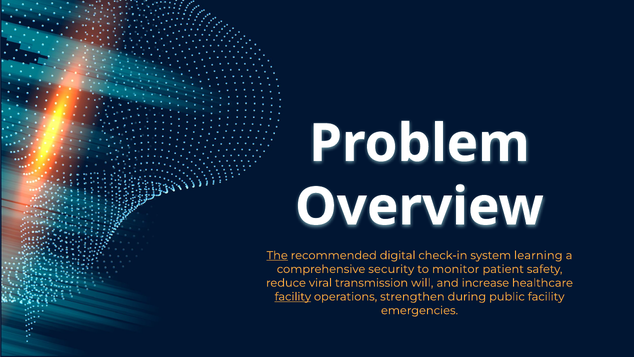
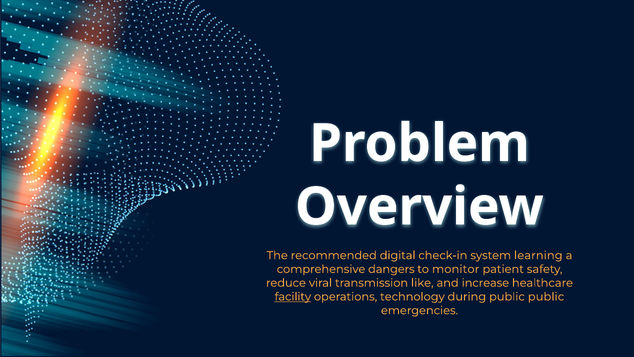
The underline: present -> none
security: security -> dangers
will: will -> like
strengthen: strengthen -> technology
public facility: facility -> public
